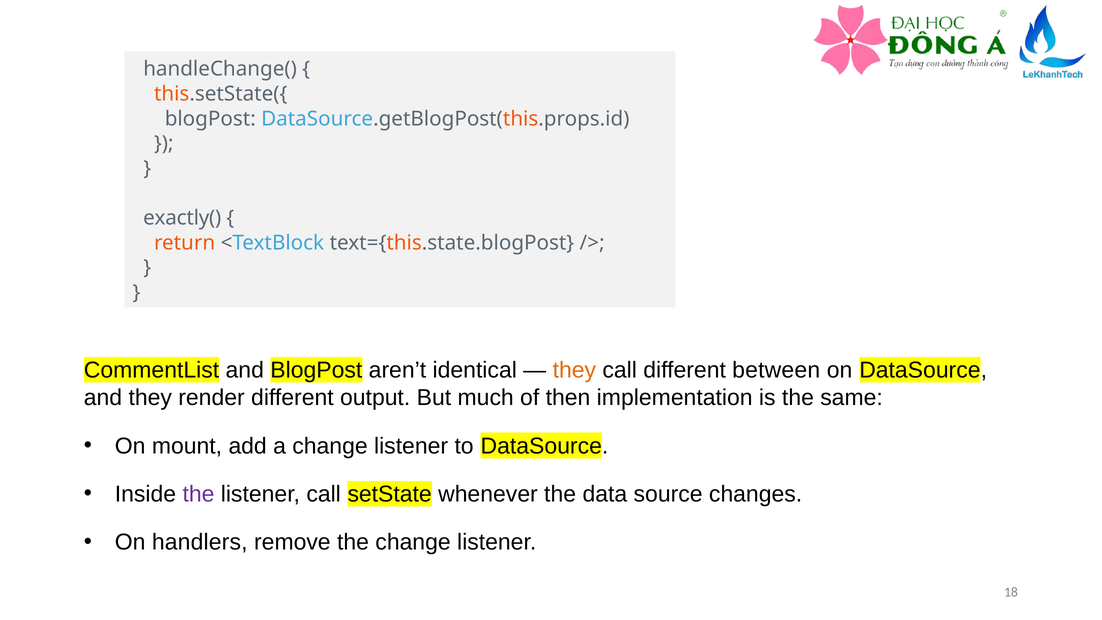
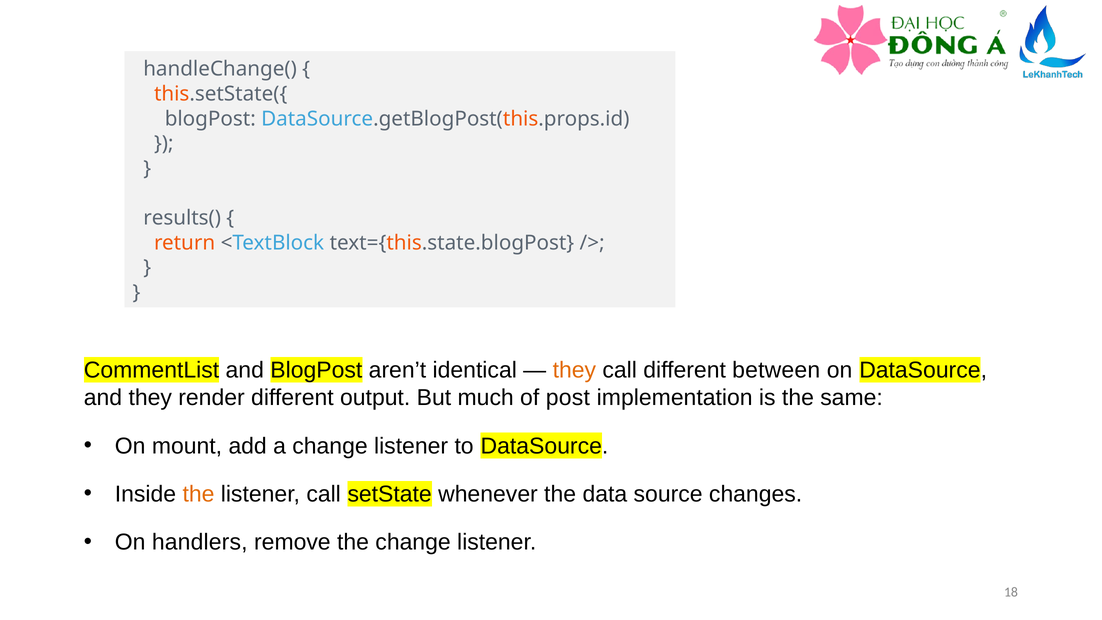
exactly(: exactly( -> results(
then: then -> post
the at (199, 494) colour: purple -> orange
